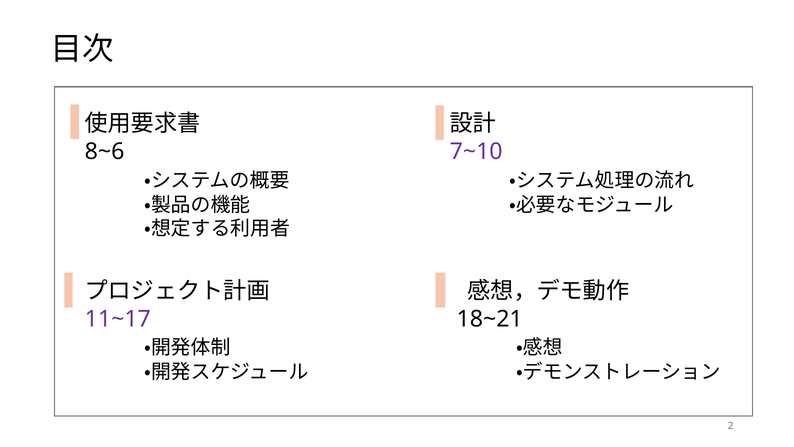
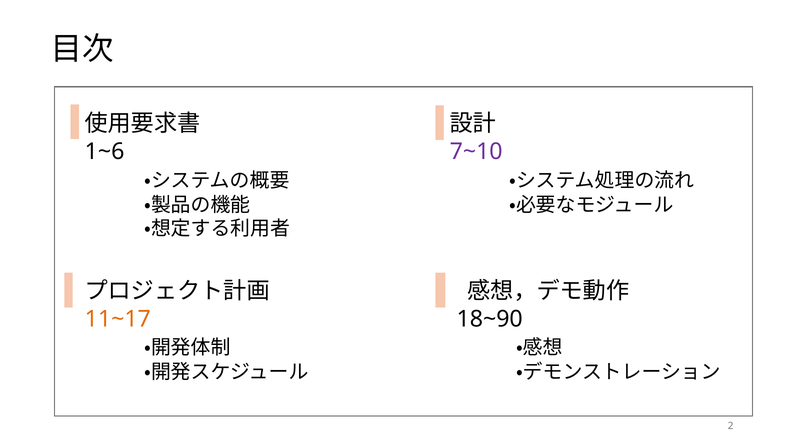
8~6: 8~6 -> 1~6
11~17 colour: purple -> orange
18~21: 18~21 -> 18~90
